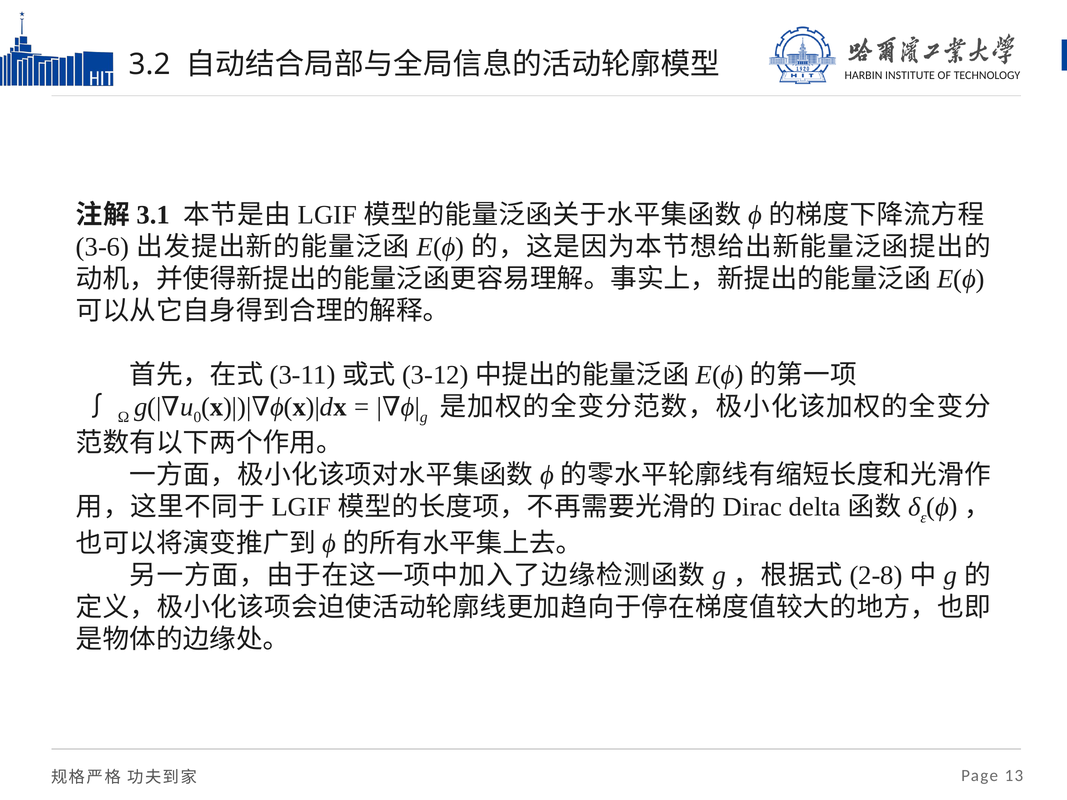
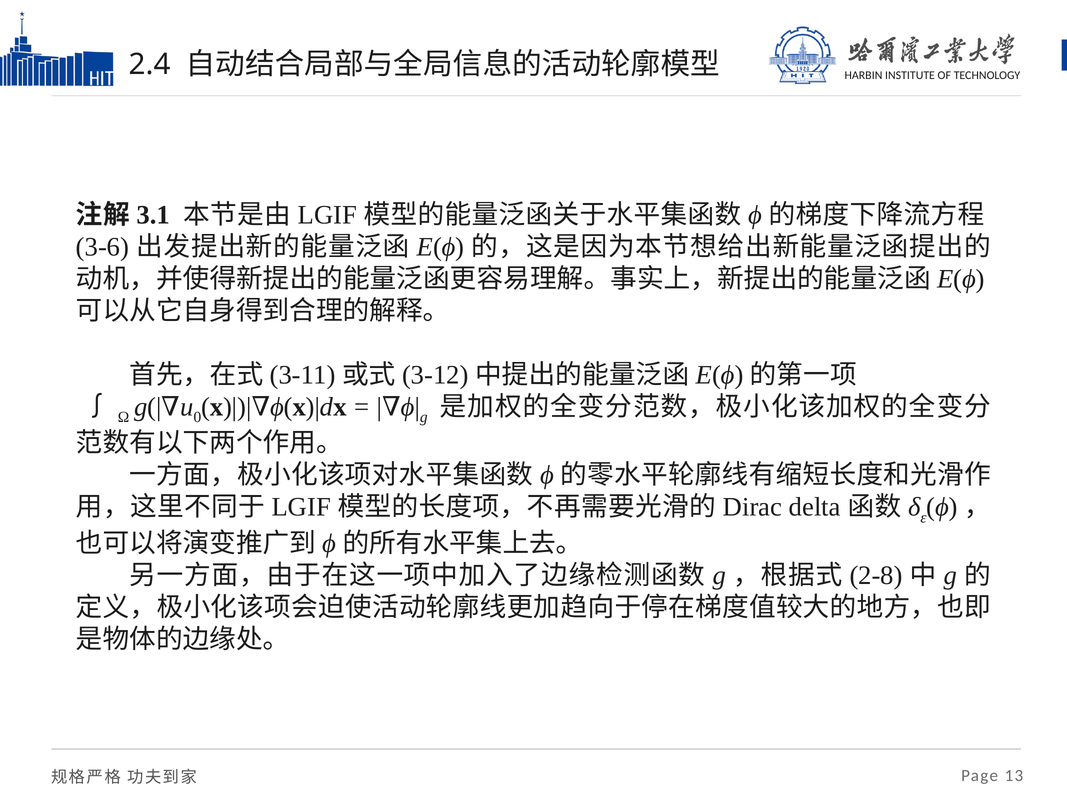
3.2: 3.2 -> 2.4
